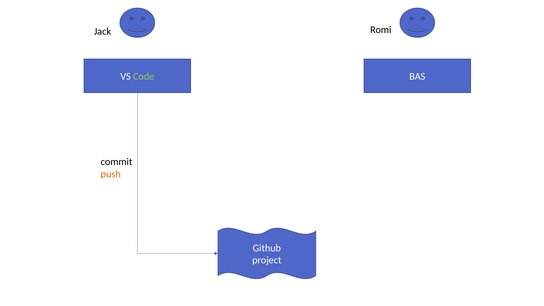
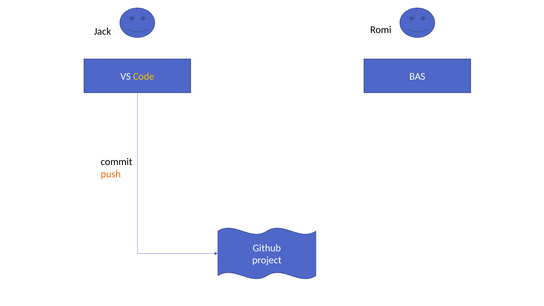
Code colour: light green -> yellow
